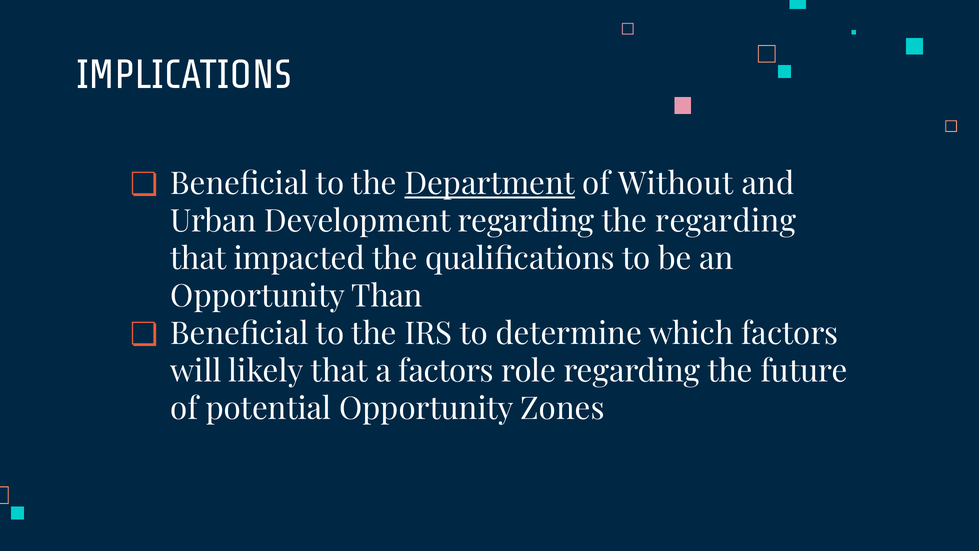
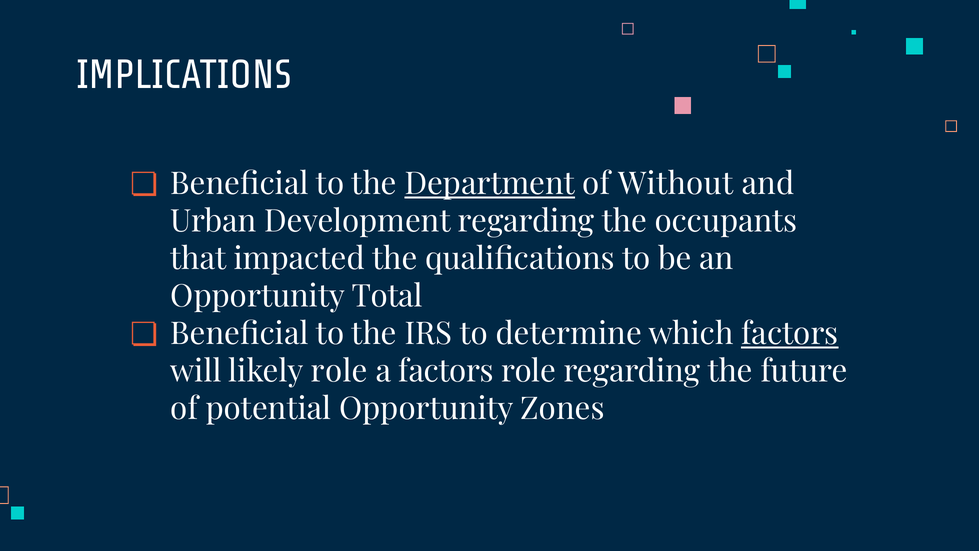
the regarding: regarding -> occupants
Than: Than -> Total
factors at (790, 334) underline: none -> present
likely that: that -> role
